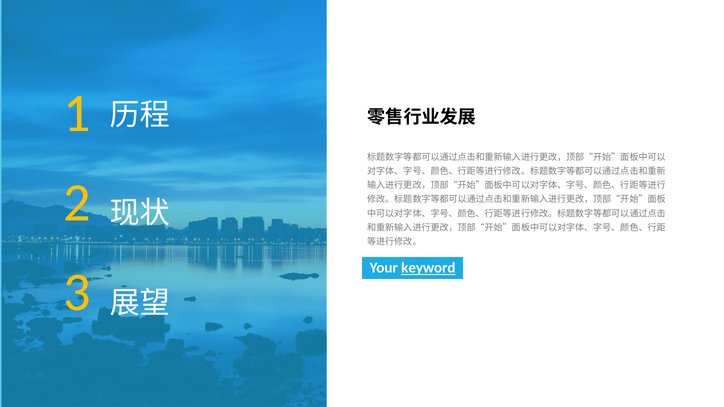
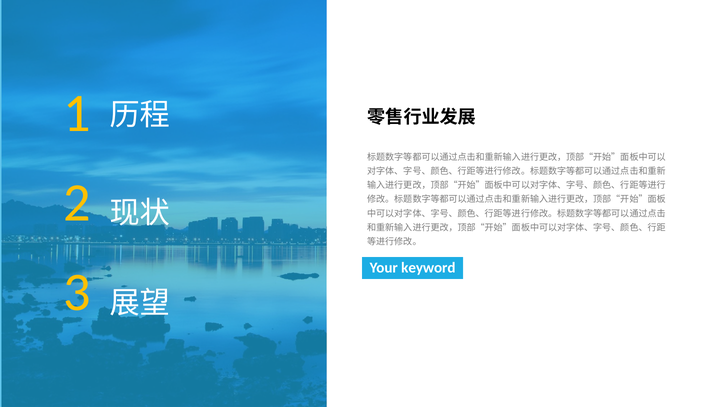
keyword underline: present -> none
